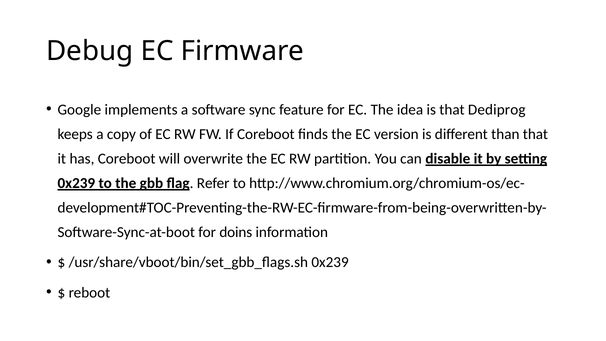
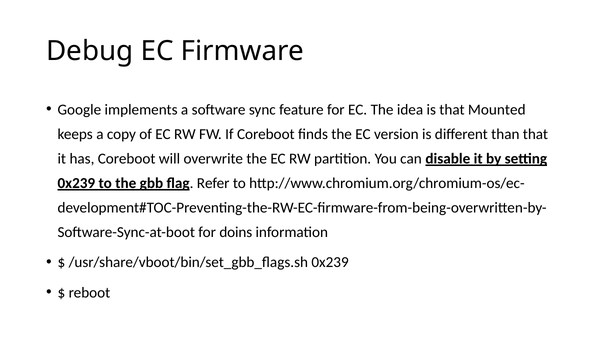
Dediprog: Dediprog -> Mounted
